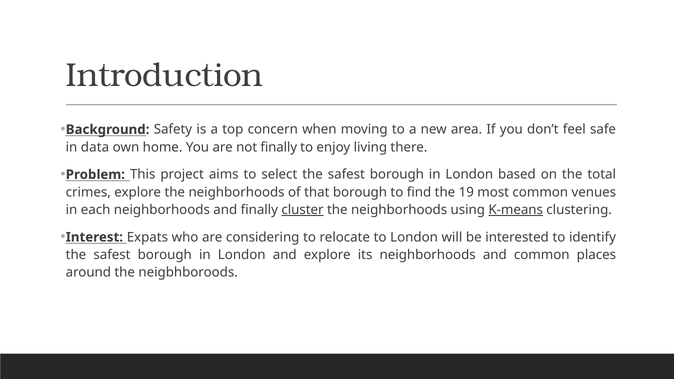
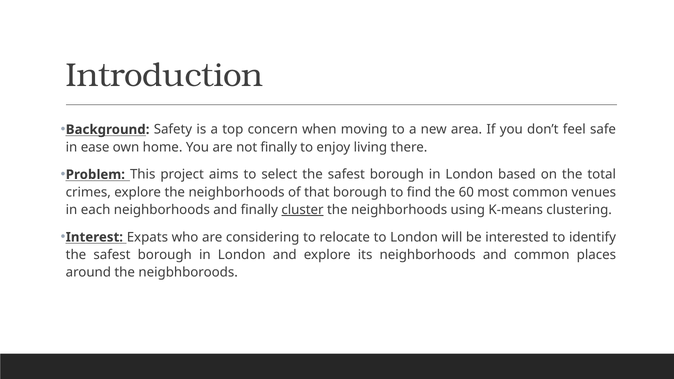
data: data -> ease
19: 19 -> 60
K-means underline: present -> none
